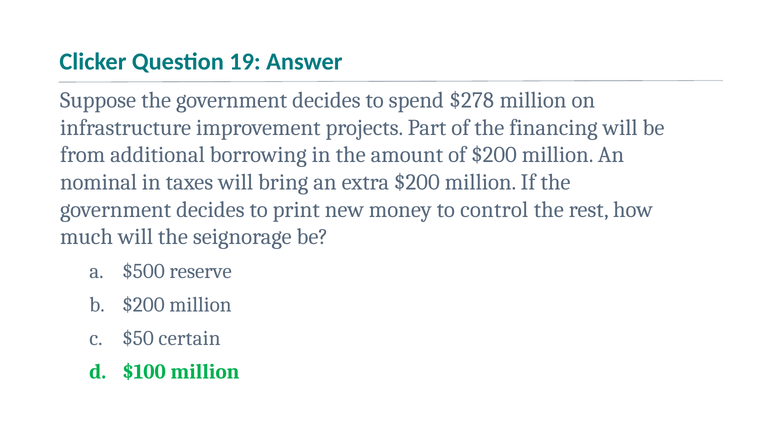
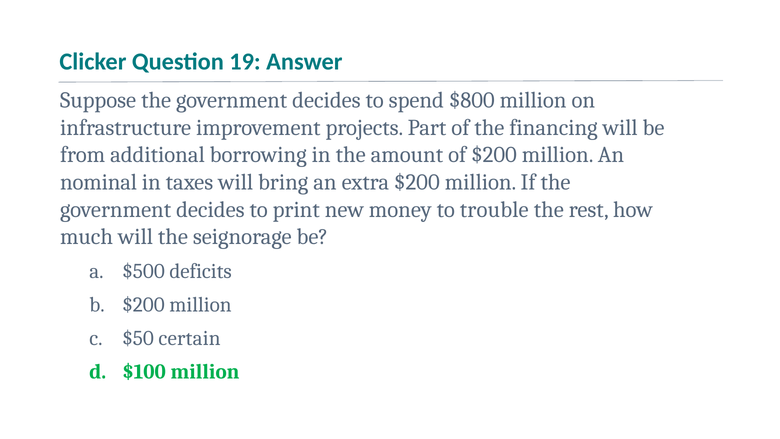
$278: $278 -> $800
control: control -> trouble
reserve: reserve -> deficits
